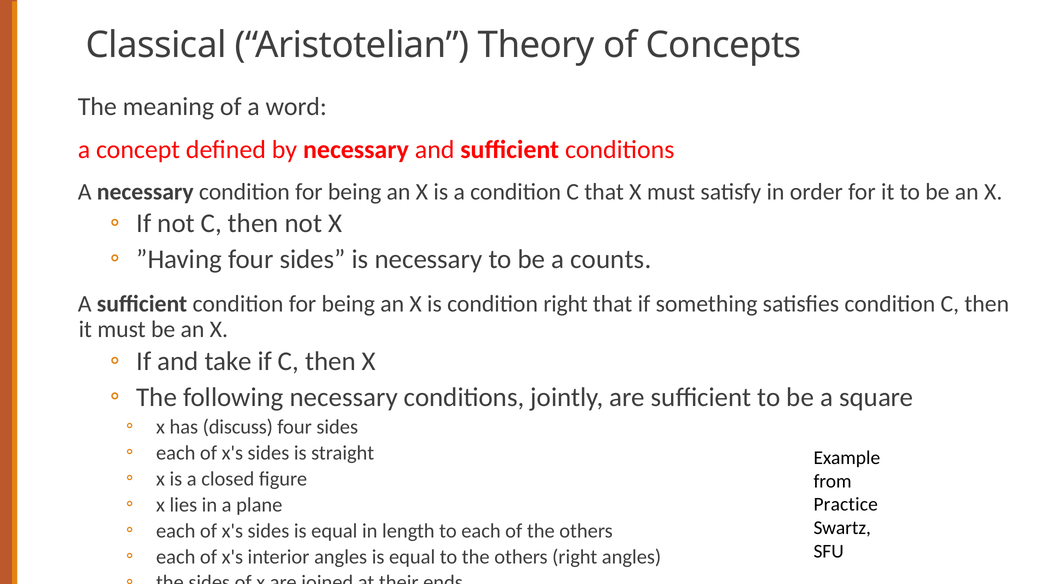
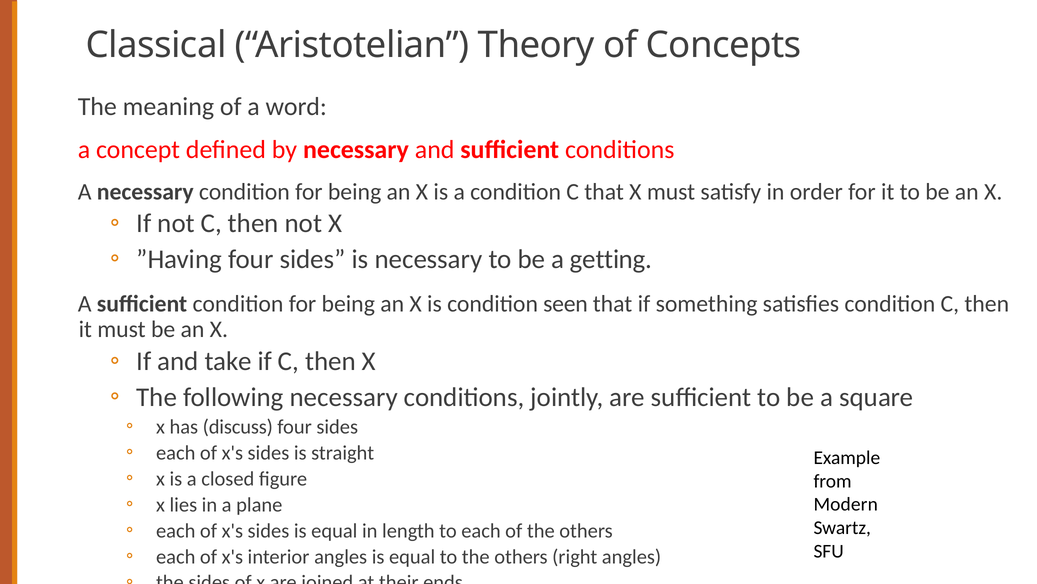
counts: counts -> getting
condition right: right -> seen
Practice: Practice -> Modern
